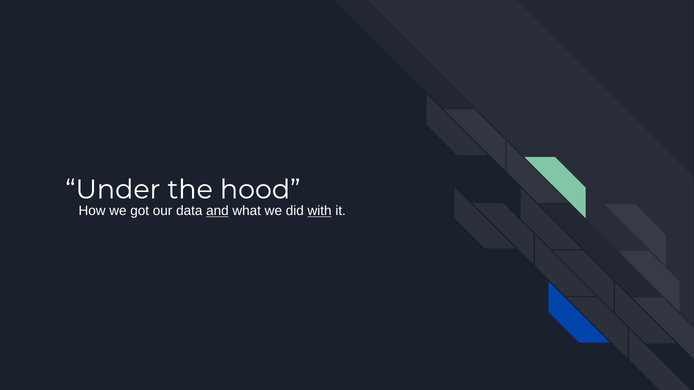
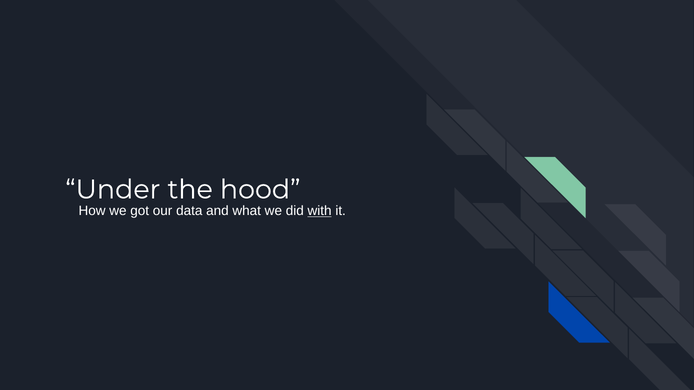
and underline: present -> none
